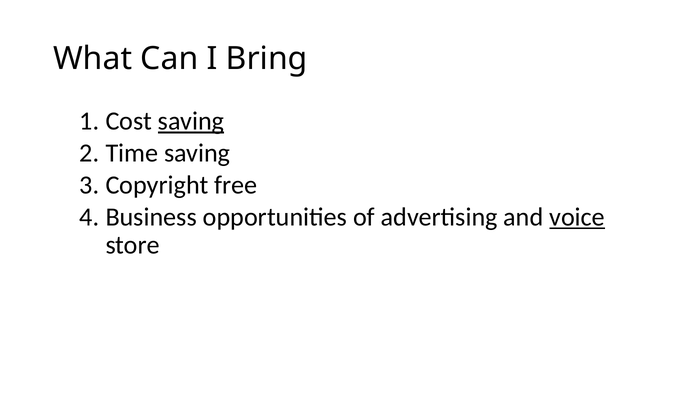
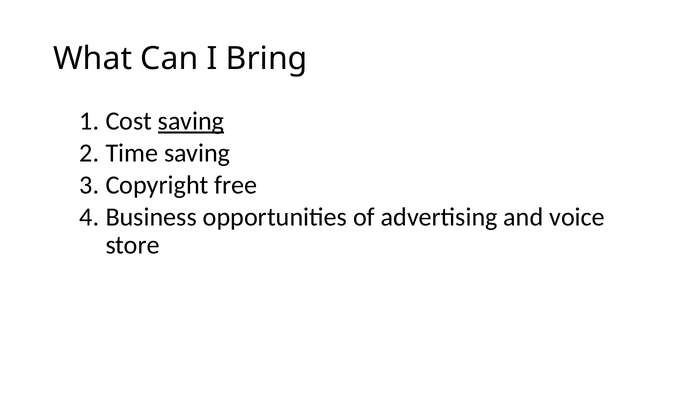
voice underline: present -> none
